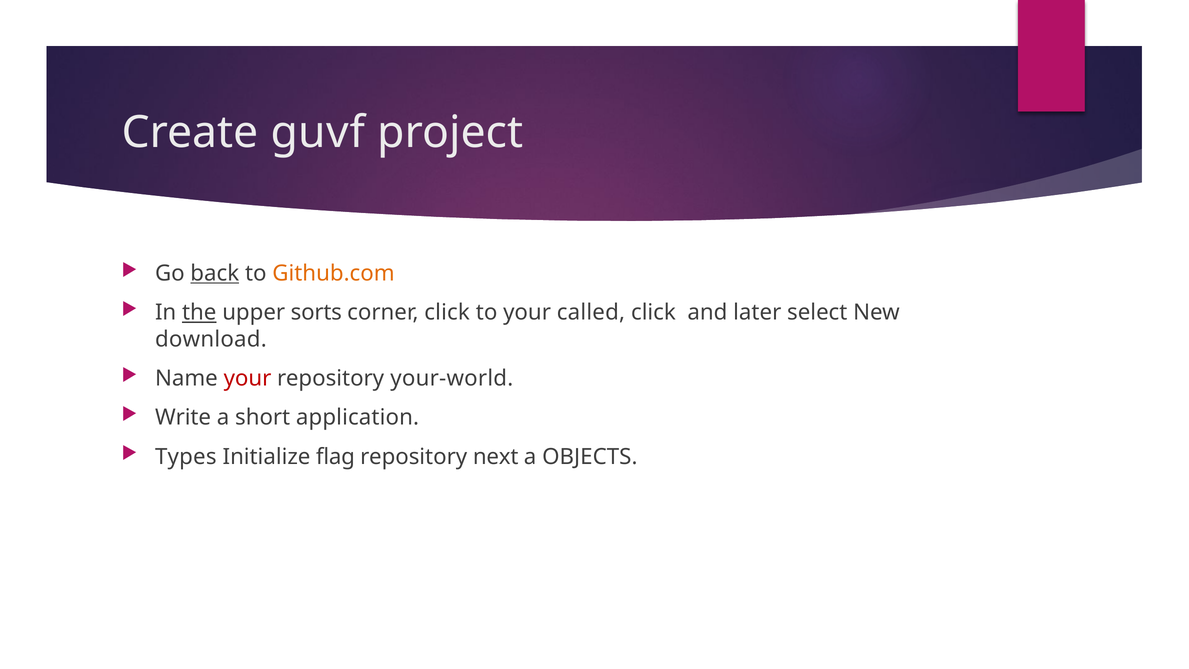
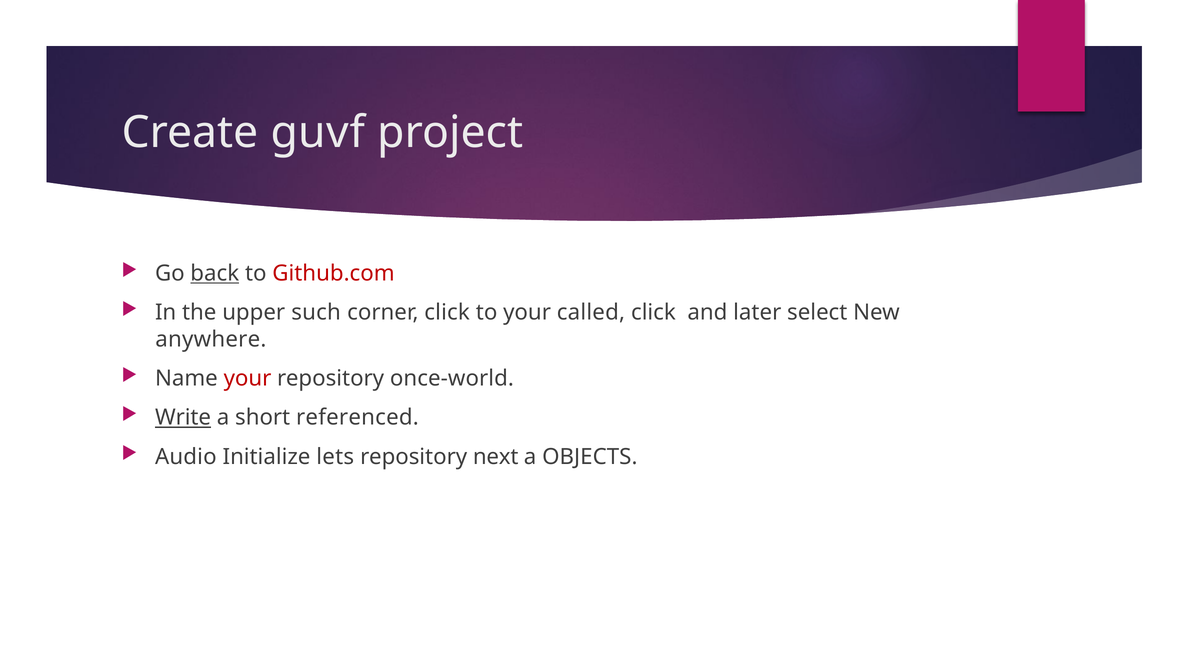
Github.com colour: orange -> red
the underline: present -> none
sorts: sorts -> such
download: download -> anywhere
your-world: your-world -> once-world
Write underline: none -> present
application: application -> referenced
Types: Types -> Audio
flag: flag -> lets
